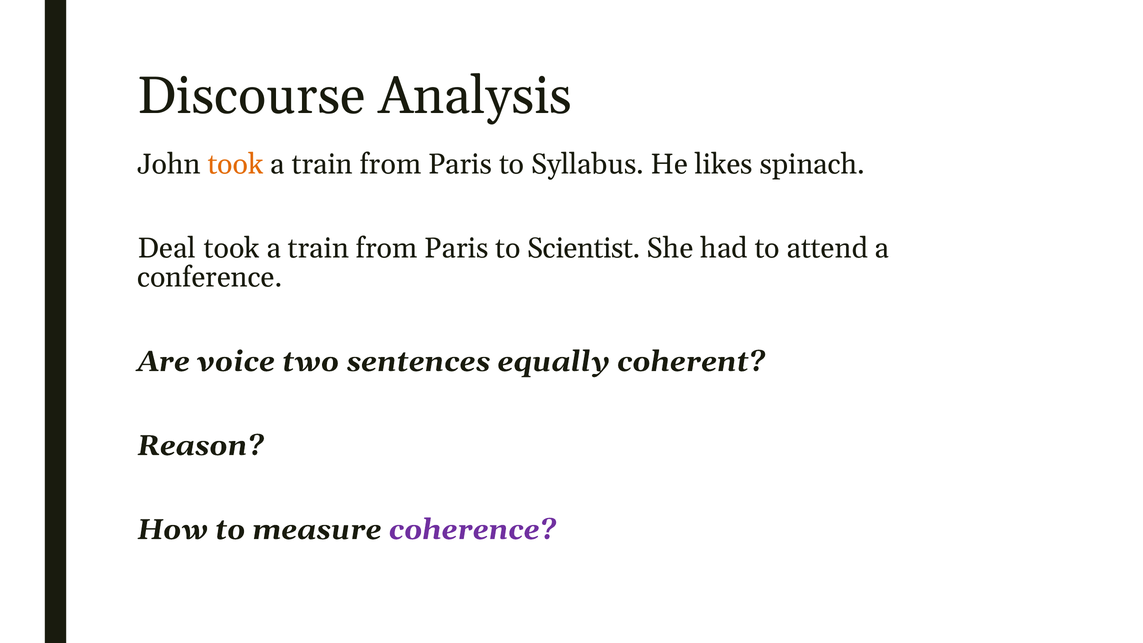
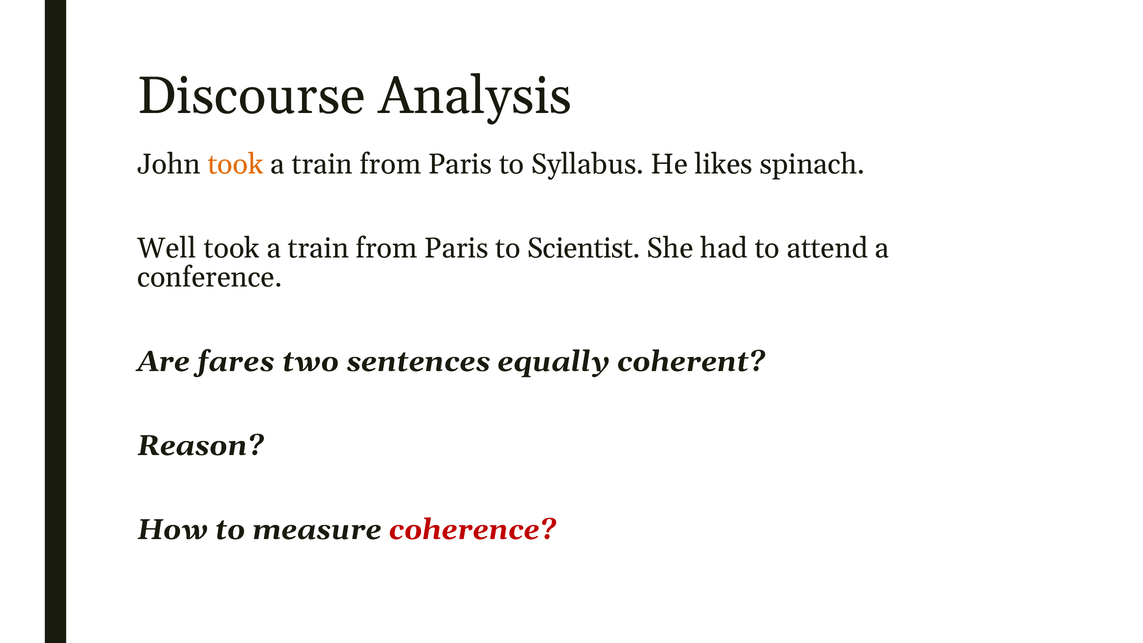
Deal: Deal -> Well
voice: voice -> fares
coherence colour: purple -> red
